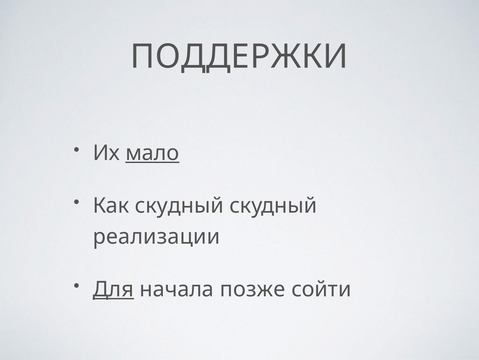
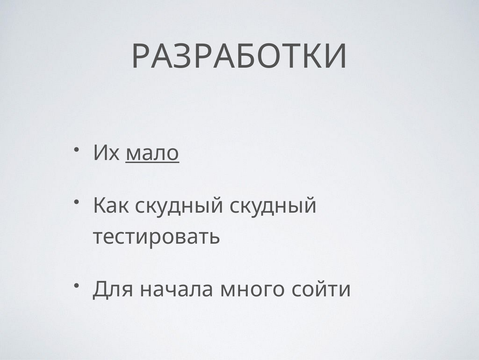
ПОДДЕРЖКИ: ПОДДЕРЖКИ -> РАЗРАБОТКИ
реализации: реализации -> тестировать
Для underline: present -> none
позже: позже -> много
